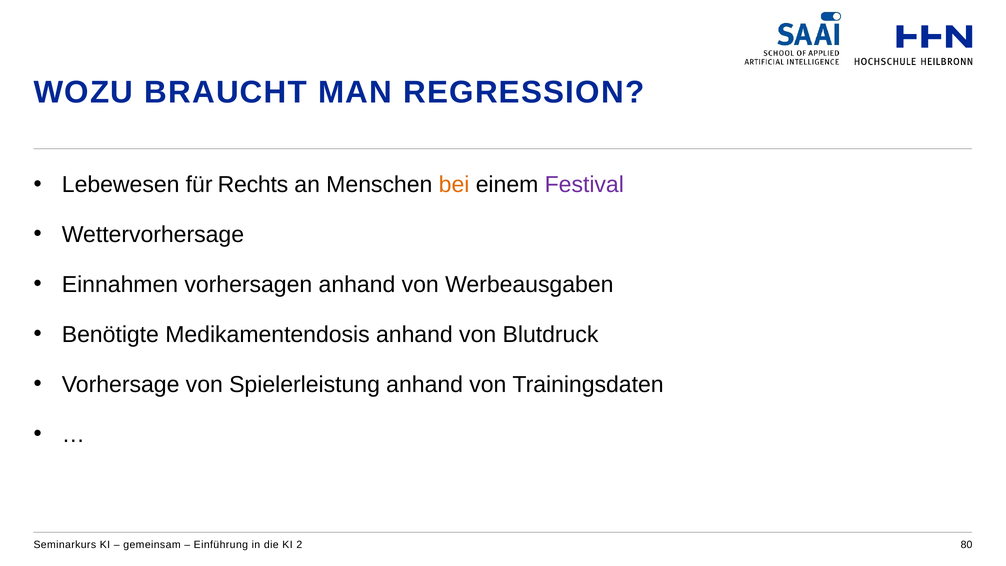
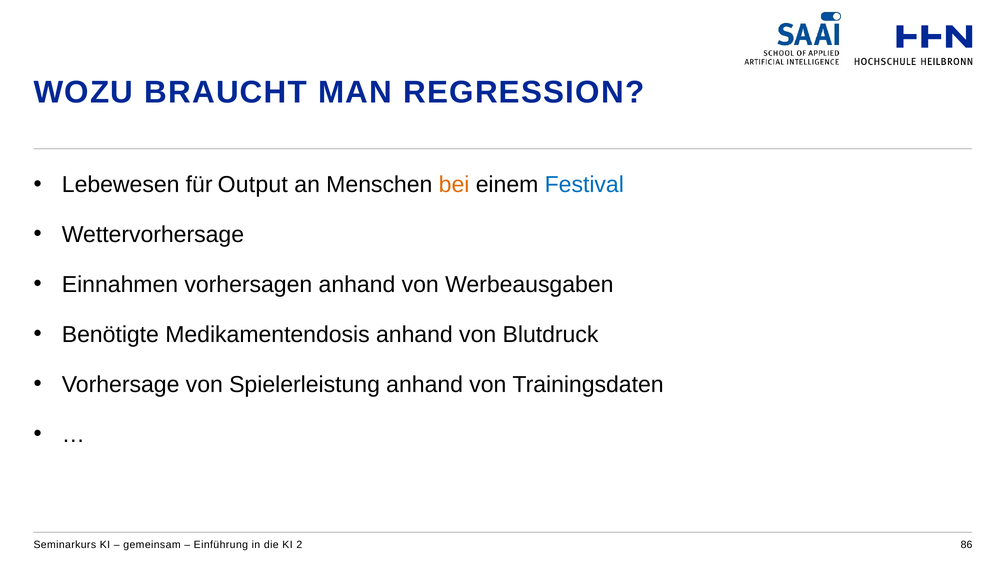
Rechts: Rechts -> Output
Festival colour: purple -> blue
80: 80 -> 86
